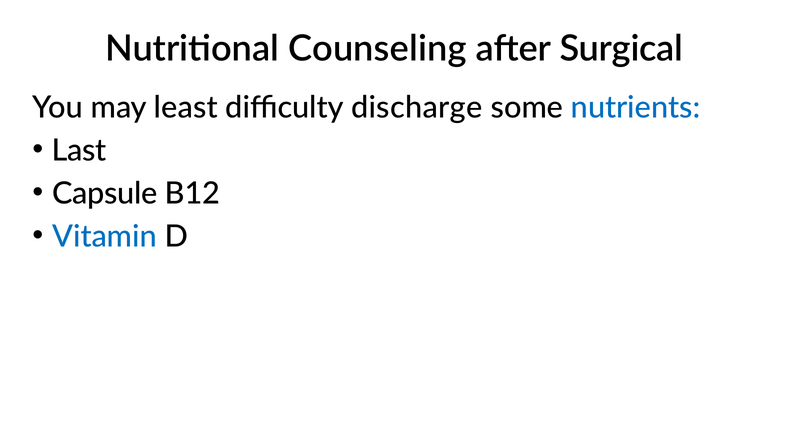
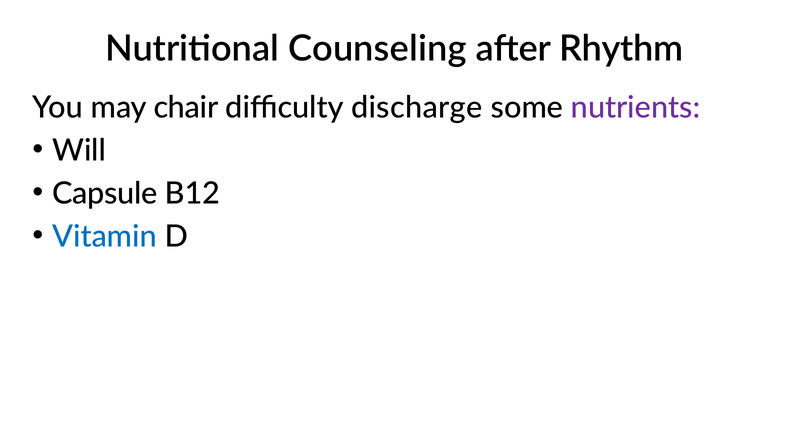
Surgical: Surgical -> Rhythm
least: least -> chair
nutrients colour: blue -> purple
Last: Last -> Will
